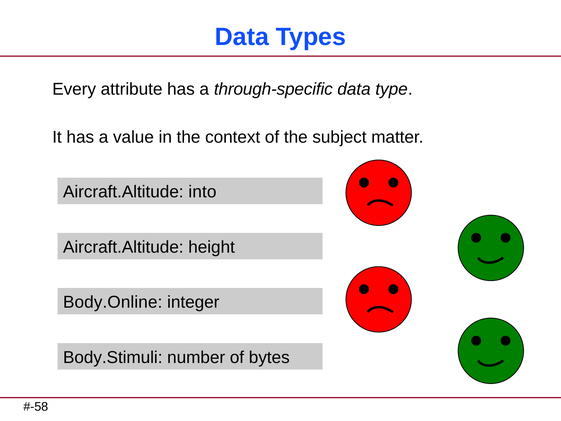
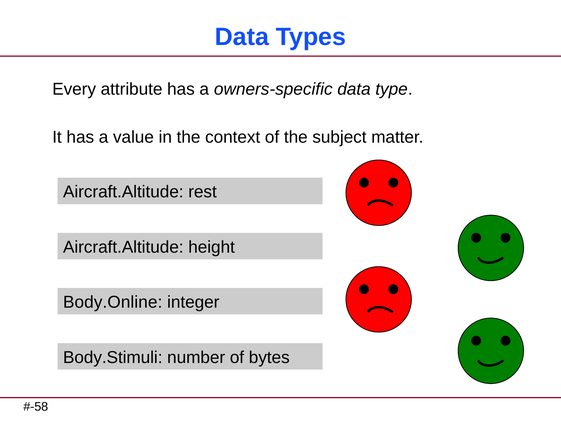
through-specific: through-specific -> owners-specific
into: into -> rest
